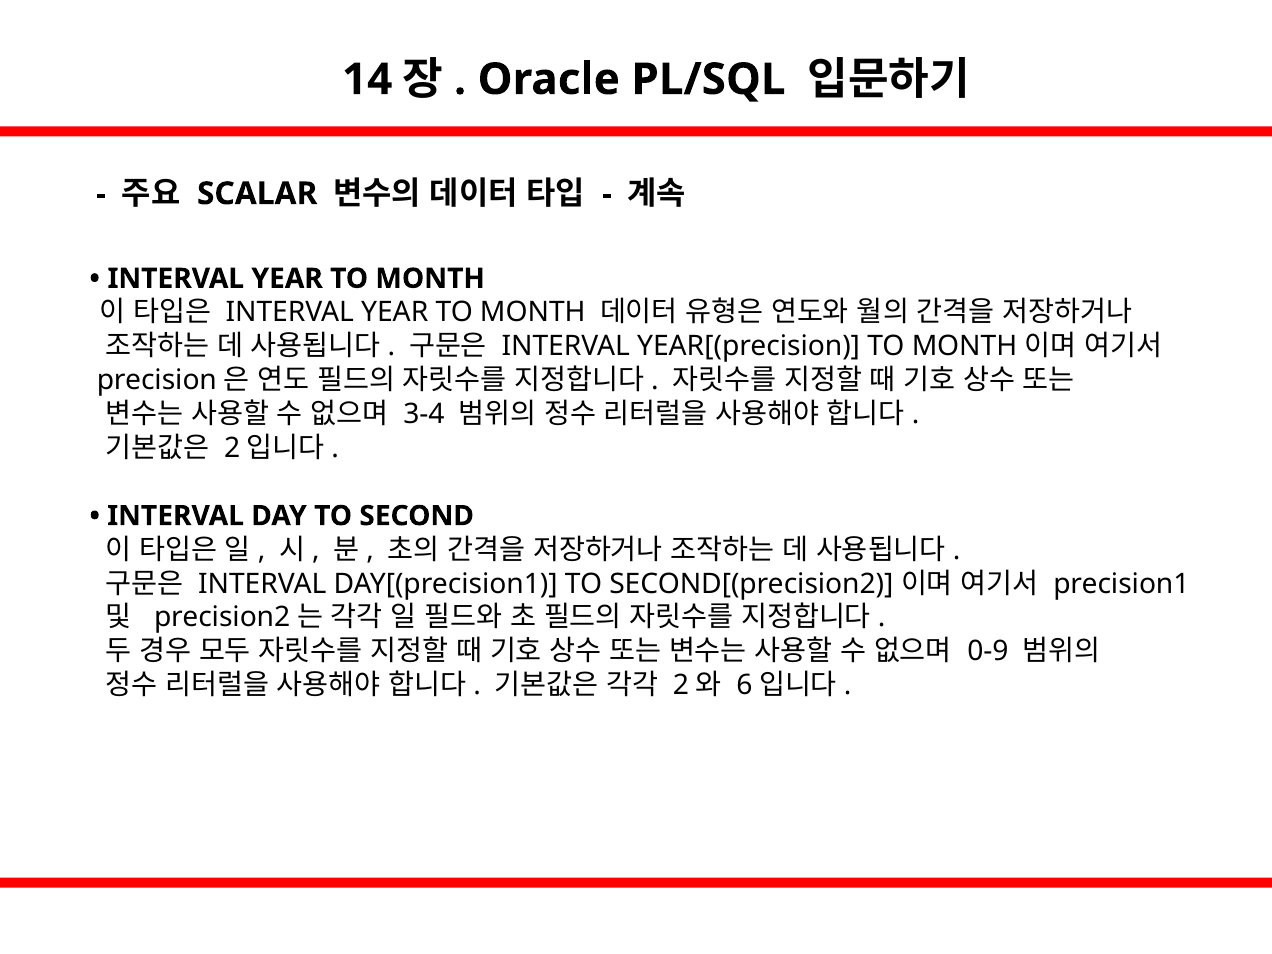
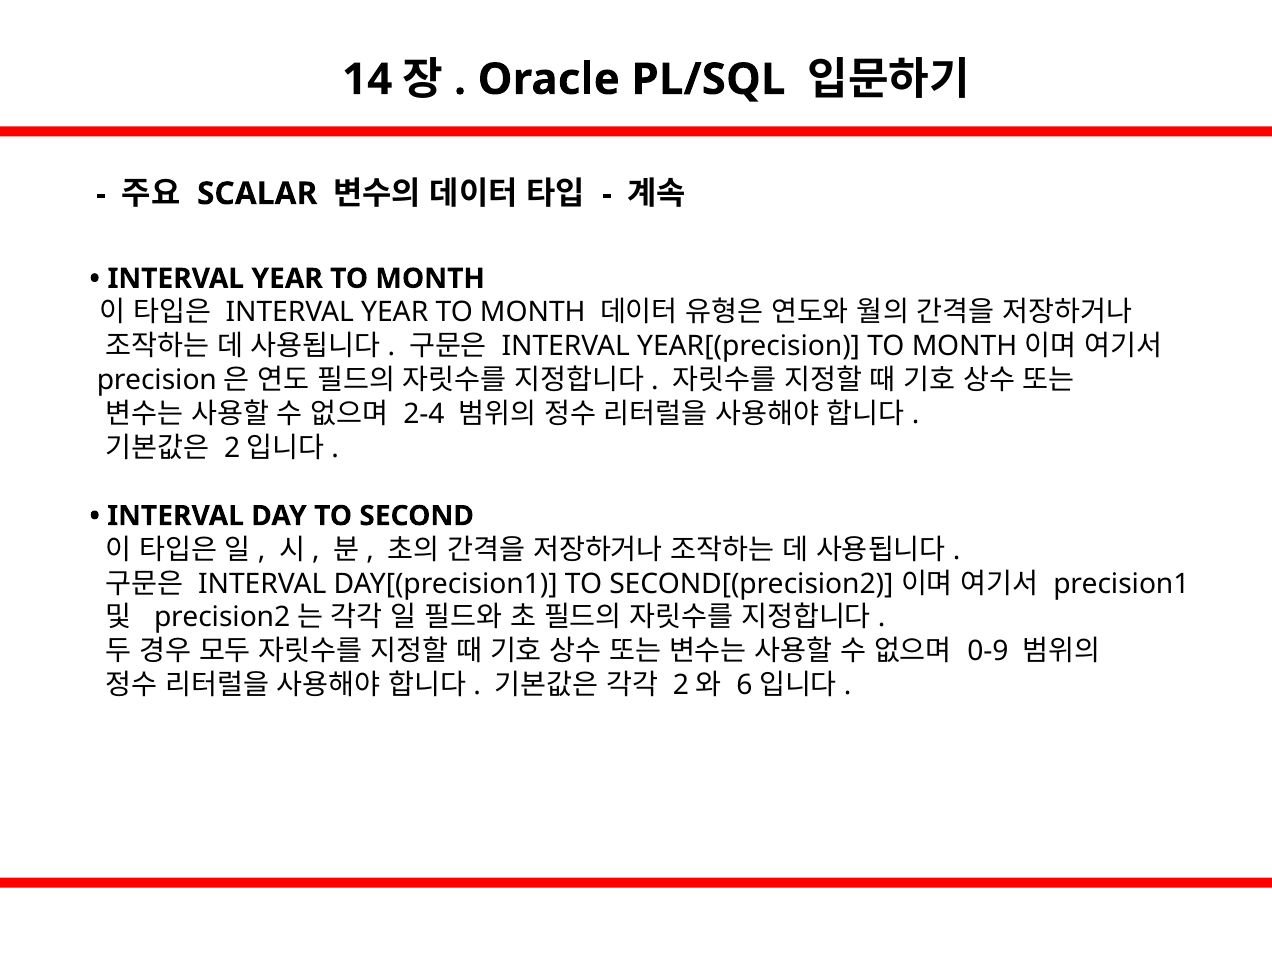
3-4: 3-4 -> 2-4
